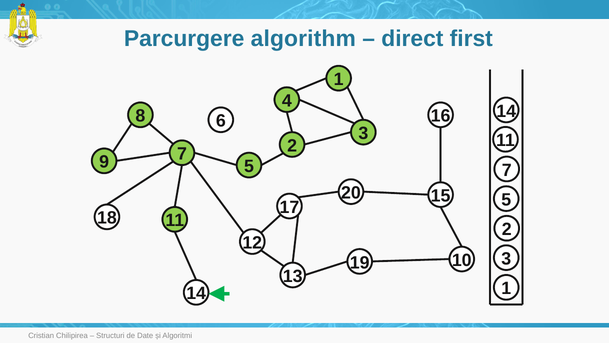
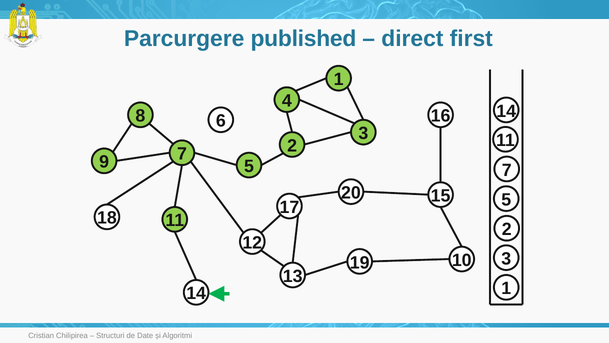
algorithm: algorithm -> published
